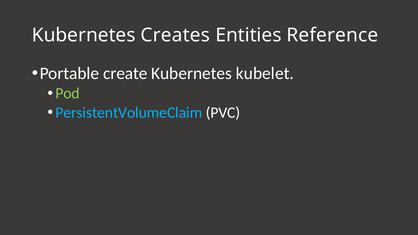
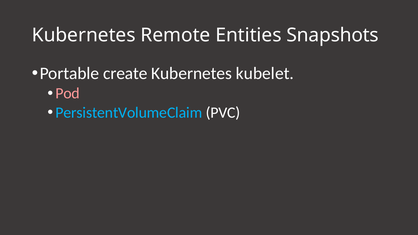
Creates: Creates -> Remote
Reference: Reference -> Snapshots
Pod colour: light green -> pink
